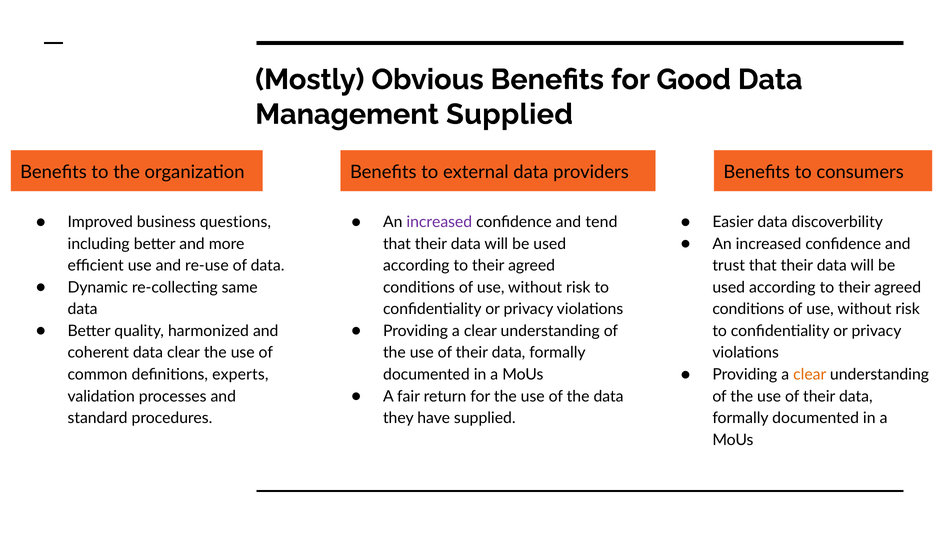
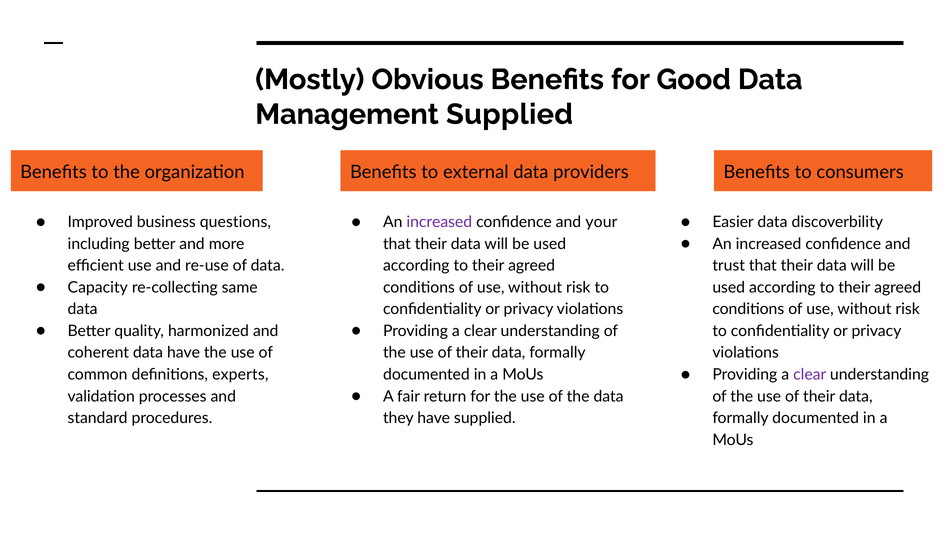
tend: tend -> your
Dynamic: Dynamic -> Capacity
data clear: clear -> have
clear at (810, 374) colour: orange -> purple
